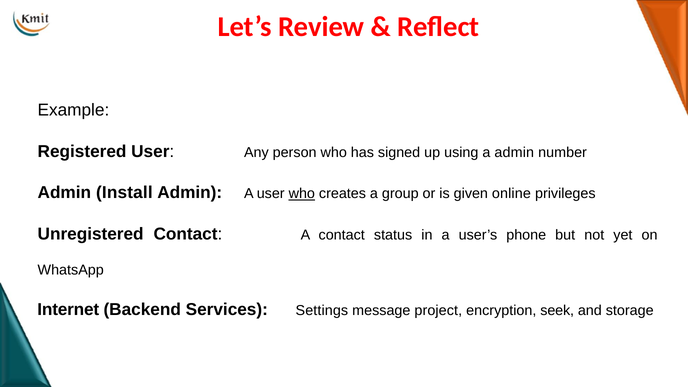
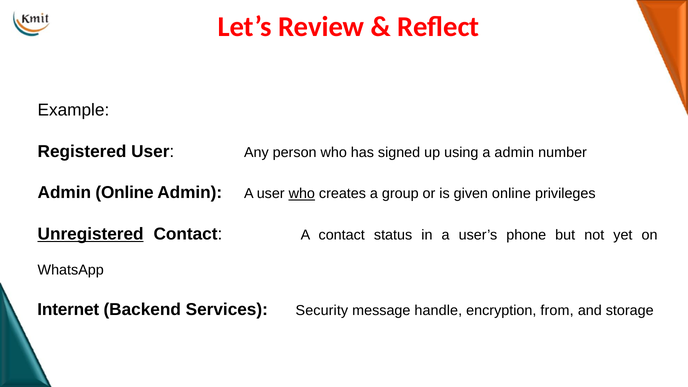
Admin Install: Install -> Online
Unregistered underline: none -> present
Settings: Settings -> Security
project: project -> handle
seek: seek -> from
